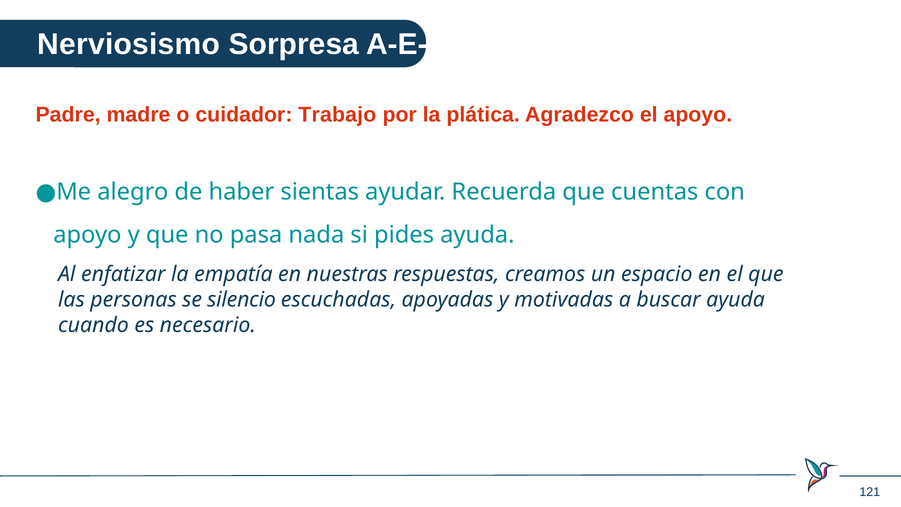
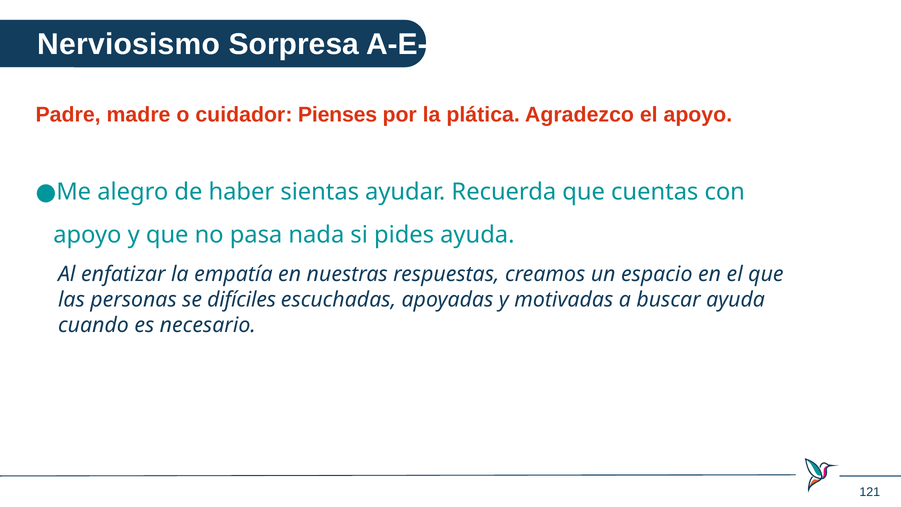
Trabajo: Trabajo -> Pienses
silencio: silencio -> difíciles
